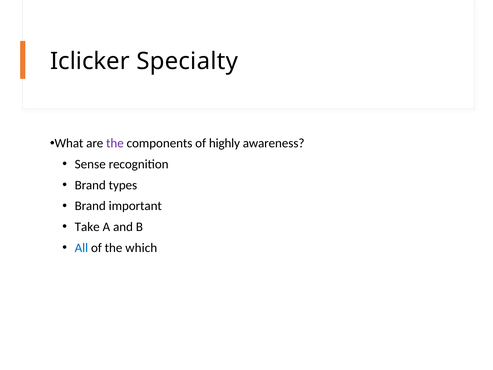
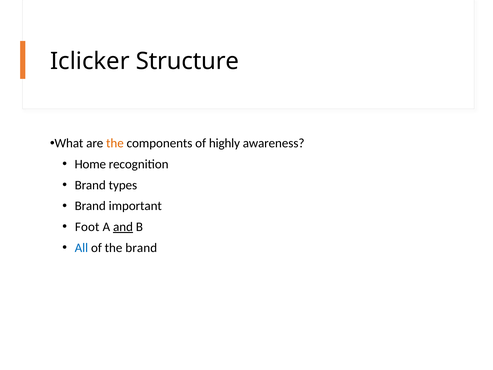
Specialty: Specialty -> Structure
the at (115, 143) colour: purple -> orange
Sense: Sense -> Home
Take: Take -> Foot
and underline: none -> present
the which: which -> brand
